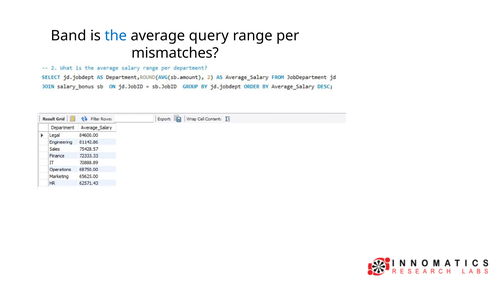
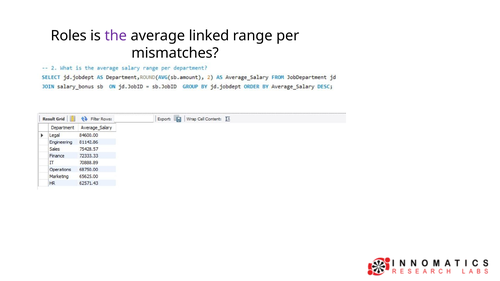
Band: Band -> Roles
the colour: blue -> purple
query: query -> linked
